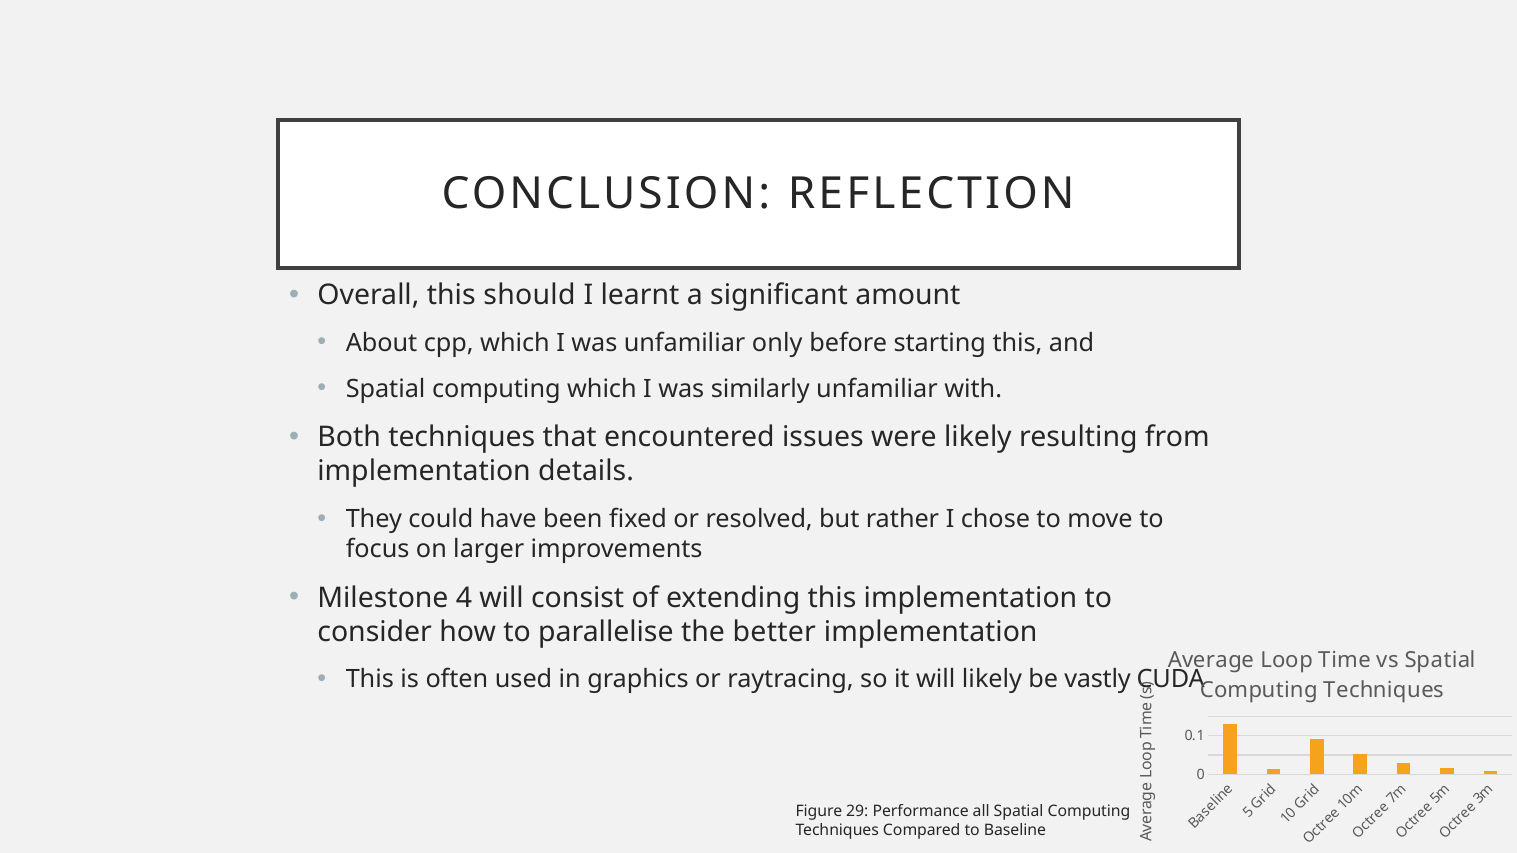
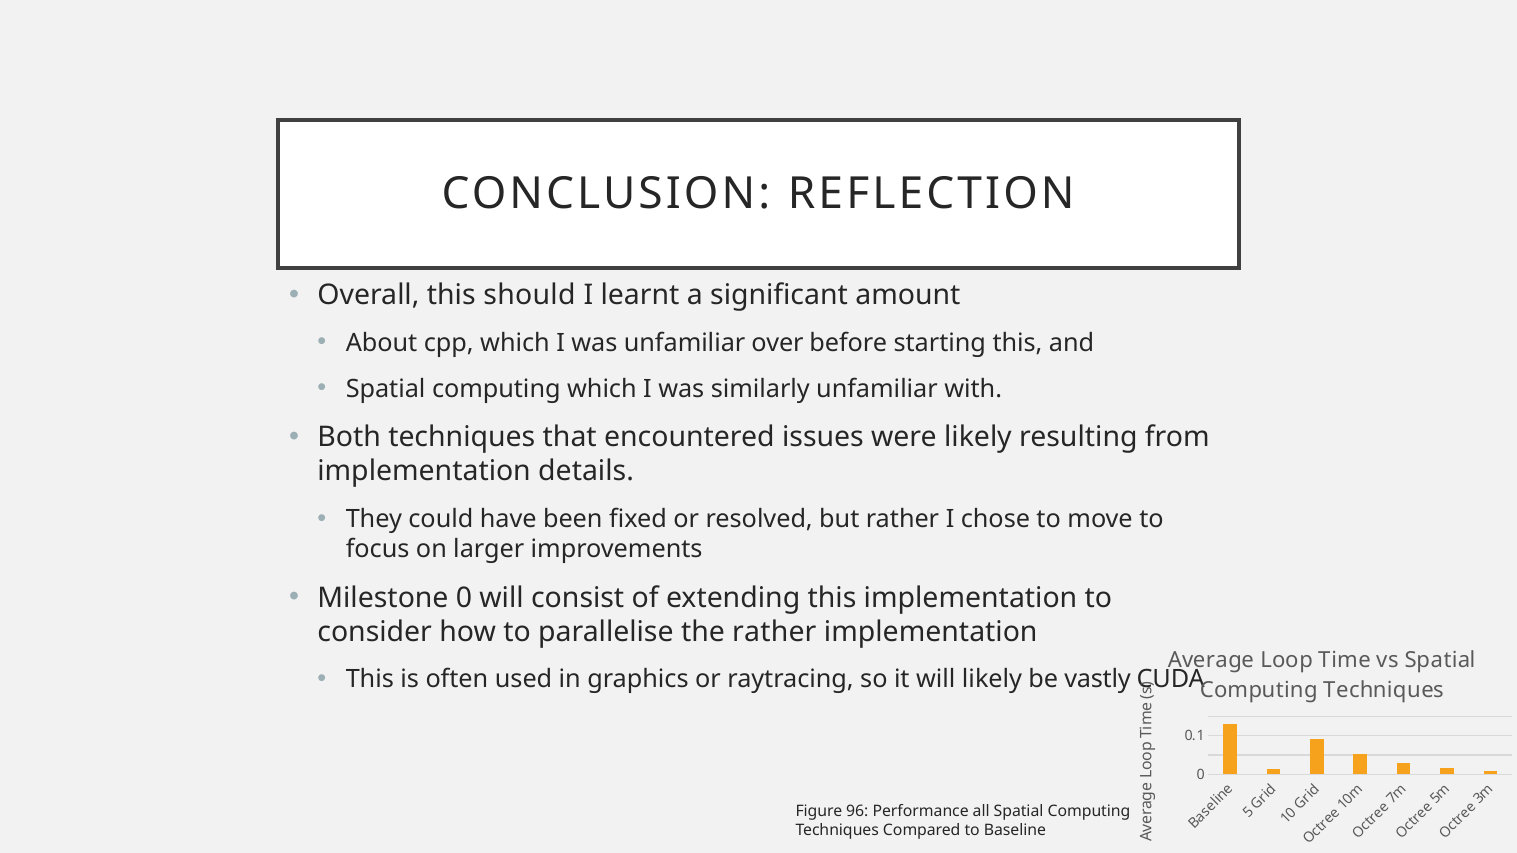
only: only -> over
Milestone 4: 4 -> 0
the better: better -> rather
29: 29 -> 96
